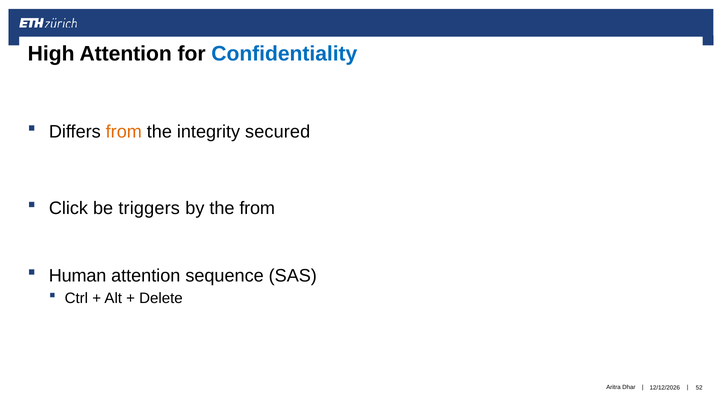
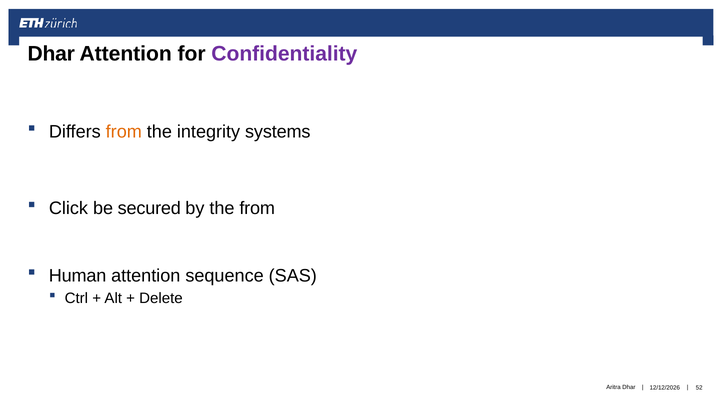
High at (51, 54): High -> Dhar
Confidentiality colour: blue -> purple
secured: secured -> systems
triggers: triggers -> secured
